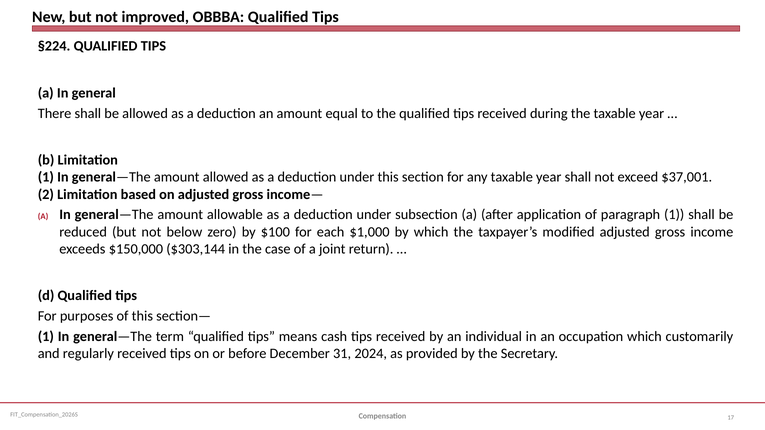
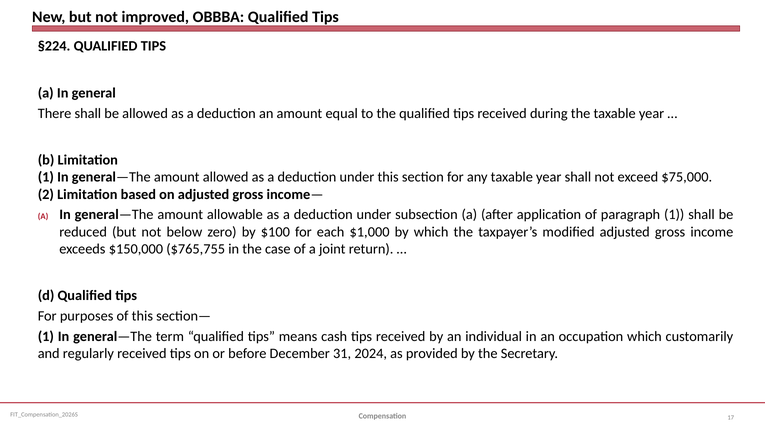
$37,001: $37,001 -> $75,000
$303,144: $303,144 -> $765,755
